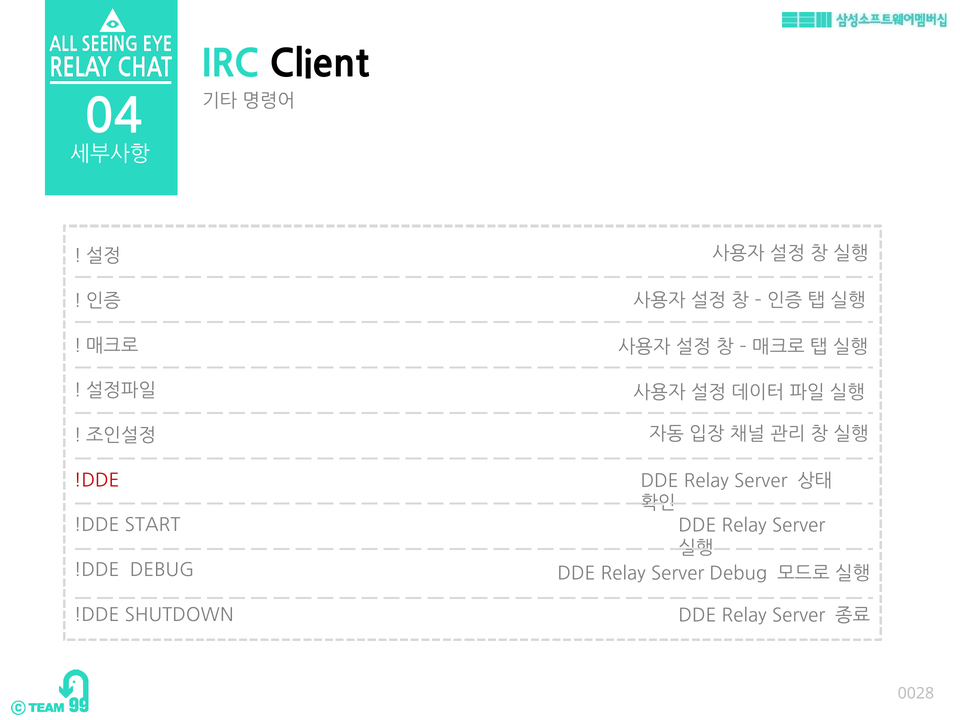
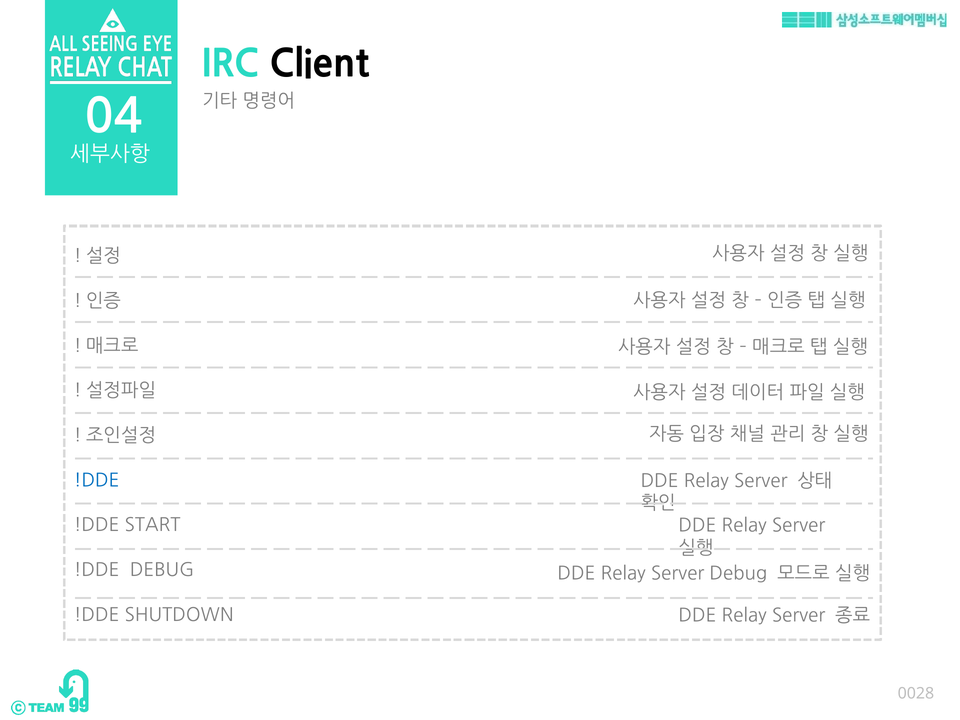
!DDE at (97, 480) colour: red -> blue
